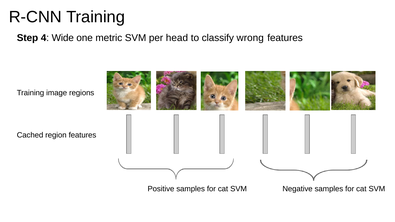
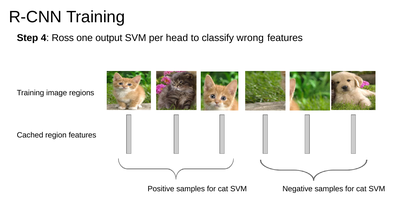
Wide: Wide -> Ross
metric: metric -> output
